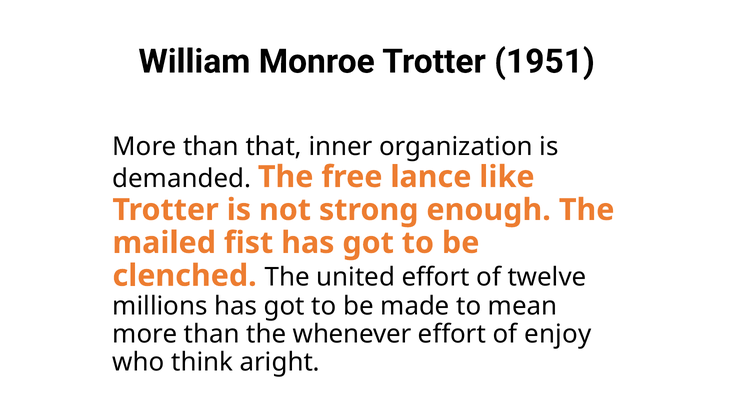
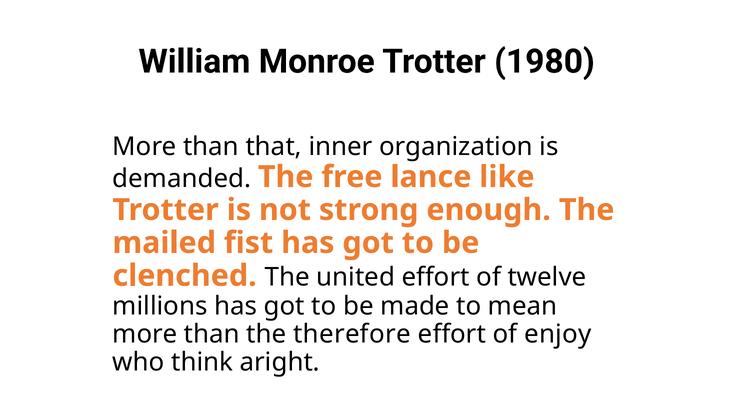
1951: 1951 -> 1980
whenever: whenever -> therefore
